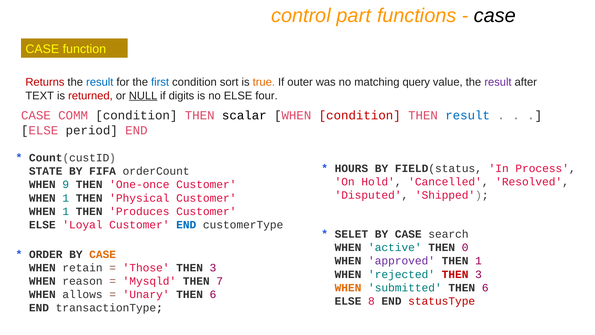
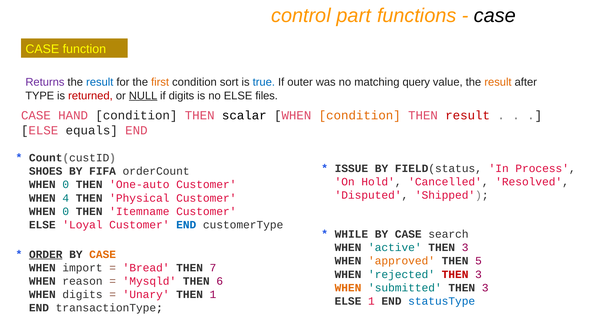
Returns colour: red -> purple
first colour: blue -> orange
true colour: orange -> blue
result at (498, 82) colour: purple -> orange
TEXT: TEXT -> TYPE
four: four -> files
COMM: COMM -> HAND
condition at (360, 115) colour: red -> orange
result at (468, 115) colour: blue -> red
period: period -> equals
HOURS: HOURS -> ISSUE
STATE: STATE -> SHOES
9 at (66, 184): 9 -> 0
One-once: One-once -> One-auto
1 at (66, 198): 1 -> 4
1 at (66, 211): 1 -> 0
Produces: Produces -> Itemname
SELET: SELET -> WHILE
active THEN 0: 0 -> 3
ORDER underline: none -> present
approved colour: purple -> orange
THEN 1: 1 -> 5
retain: retain -> import
Those: Those -> Bread
3 at (213, 268): 3 -> 7
7: 7 -> 6
submitted THEN 6: 6 -> 3
WHEN allows: allows -> digits
6 at (213, 294): 6 -> 1
ELSE 8: 8 -> 1
statusType colour: red -> blue
